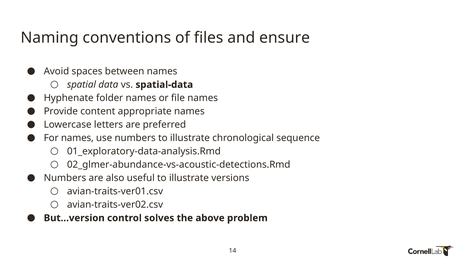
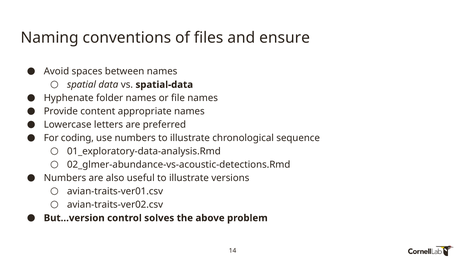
For names: names -> coding
